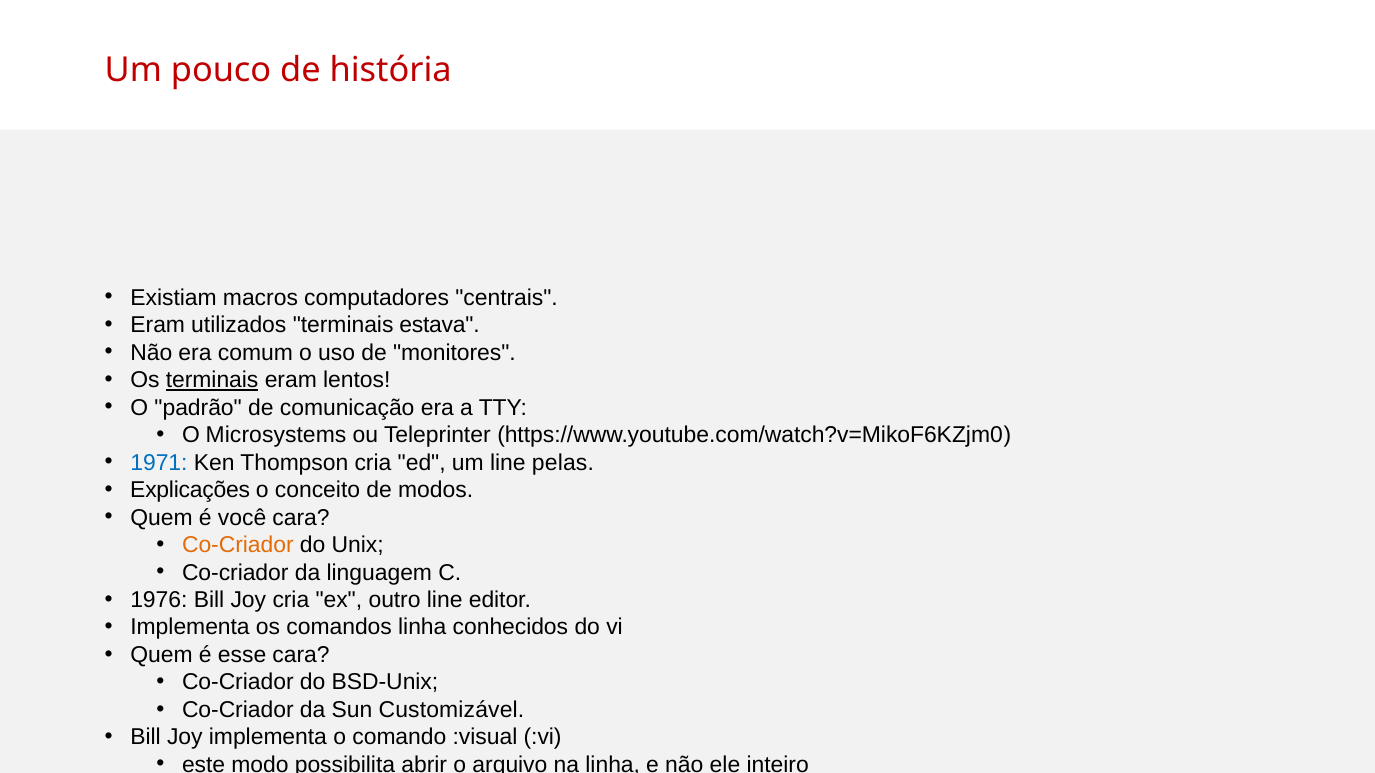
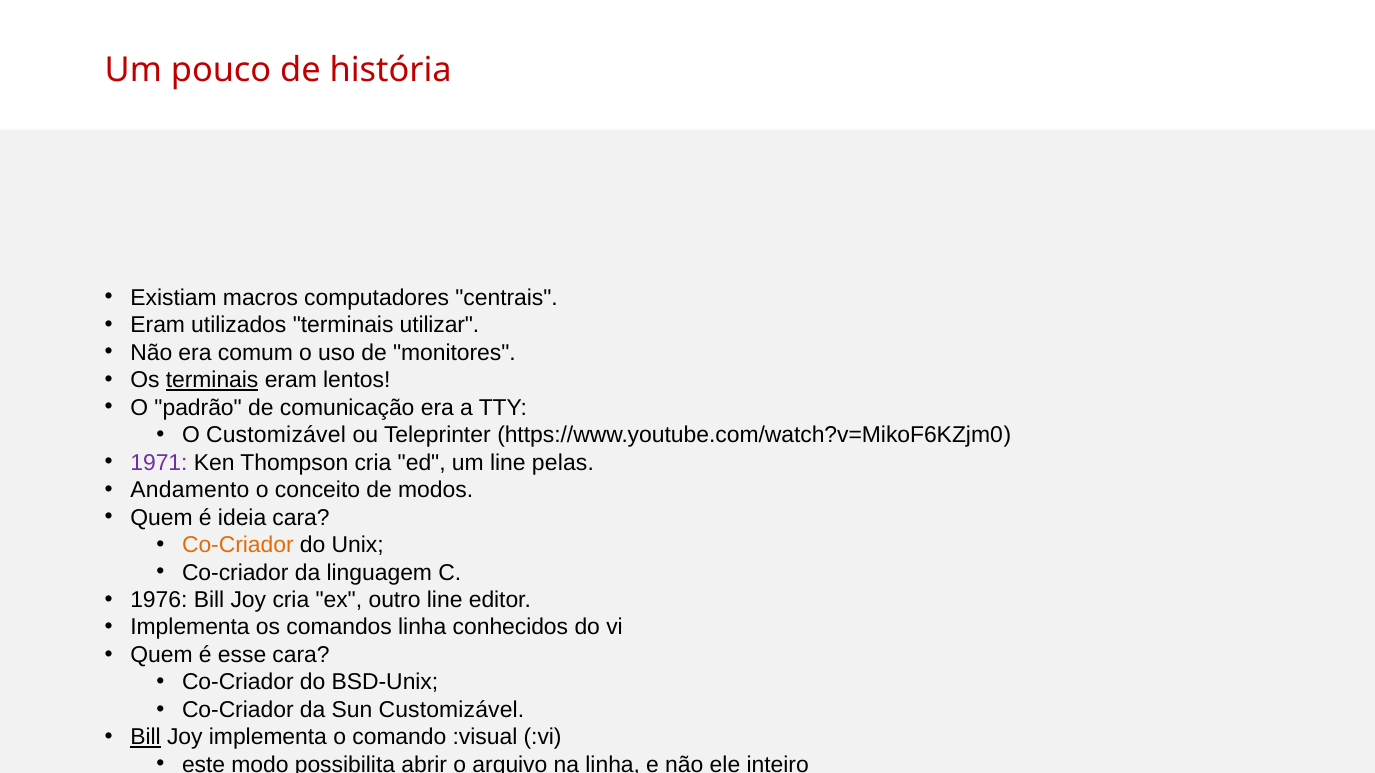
estava: estava -> utilizar
O Microsystems: Microsystems -> Customizável
1971 colour: blue -> purple
Explicações: Explicações -> Andamento
você: você -> ideia
Bill at (146, 738) underline: none -> present
